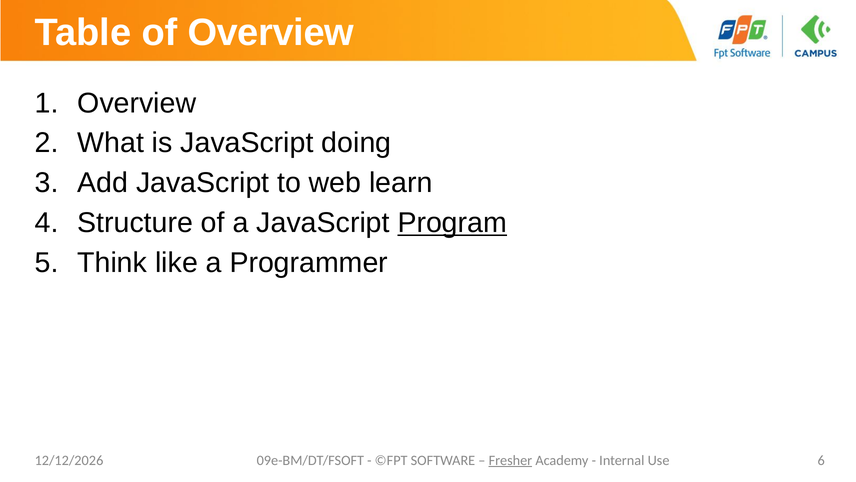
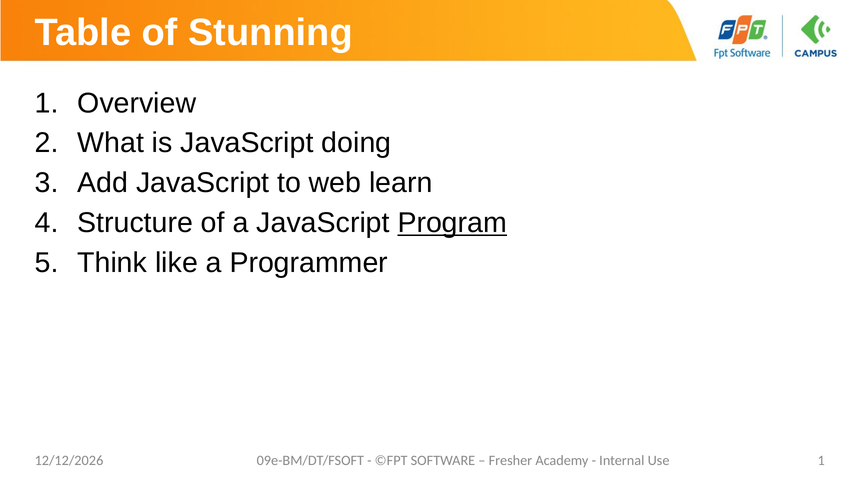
of Overview: Overview -> Stunning
Fresher underline: present -> none
Use 6: 6 -> 1
